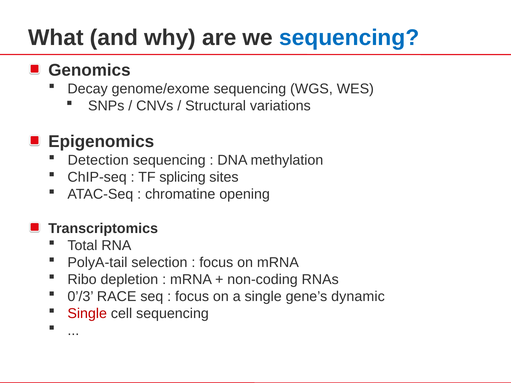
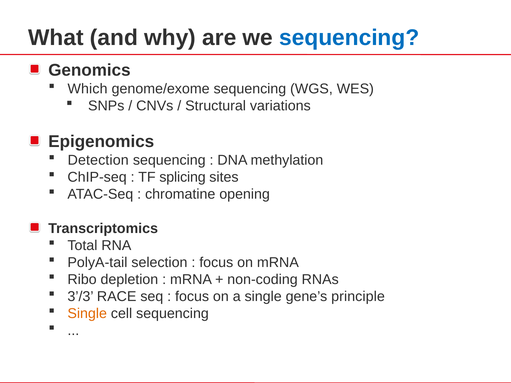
Decay: Decay -> Which
0’/3: 0’/3 -> 3’/3
dynamic: dynamic -> principle
Single at (87, 314) colour: red -> orange
